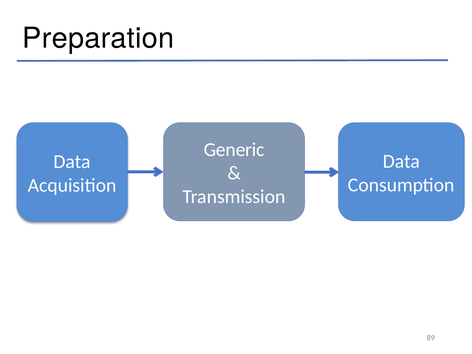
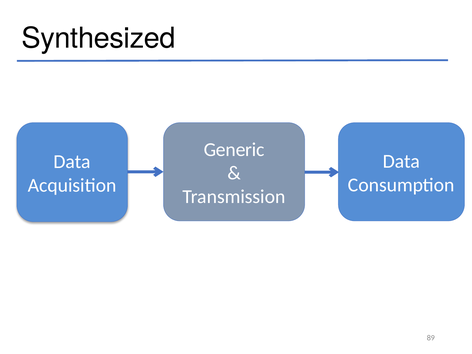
Preparation: Preparation -> Synthesized
